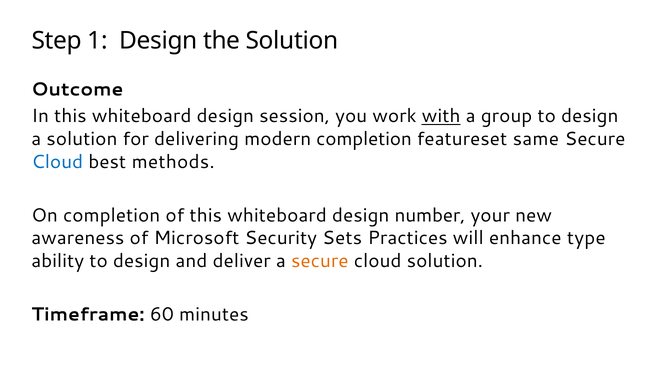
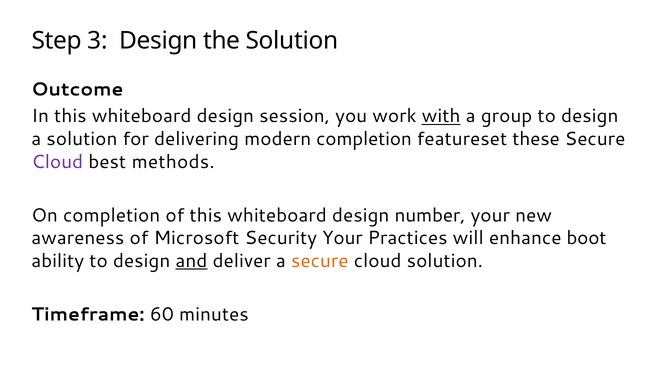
1: 1 -> 3
same: same -> these
Cloud at (57, 162) colour: blue -> purple
Security Sets: Sets -> Your
type: type -> boot
and underline: none -> present
